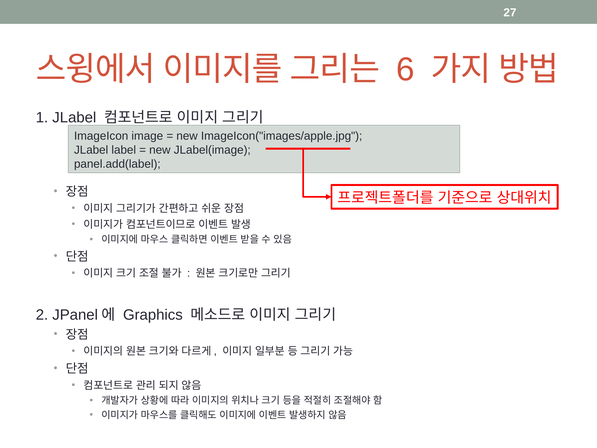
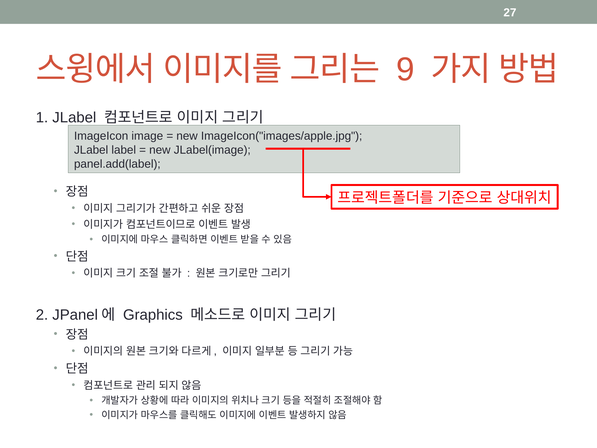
6: 6 -> 9
